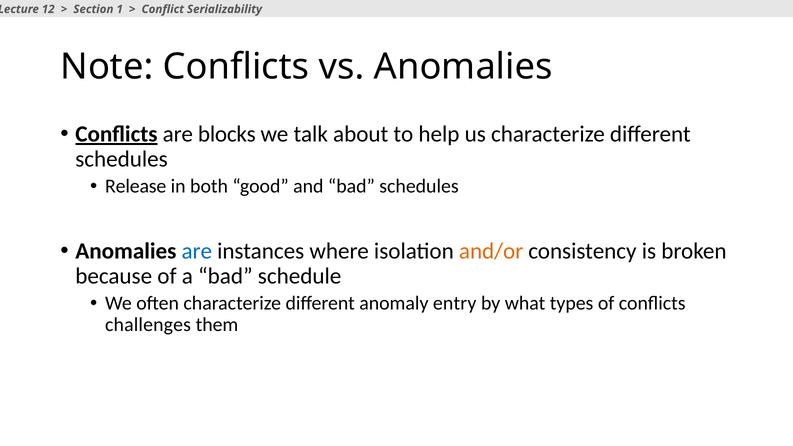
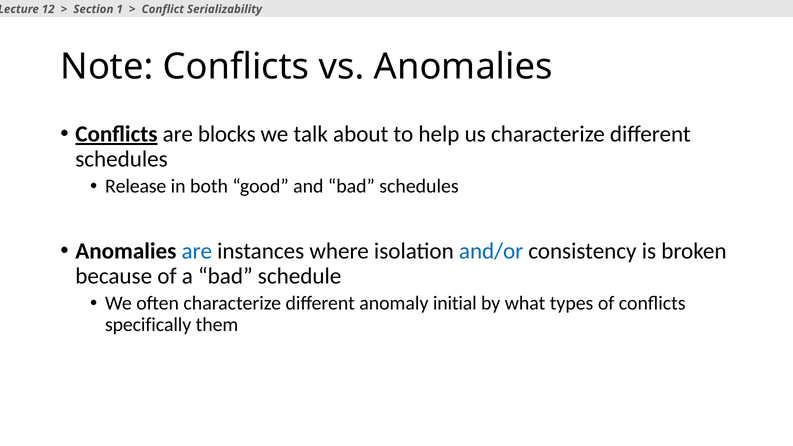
and/or colour: orange -> blue
entry: entry -> initial
challenges: challenges -> specifically
